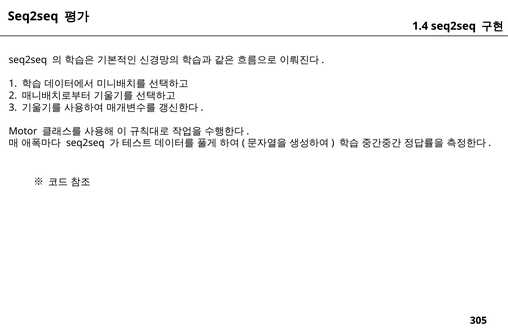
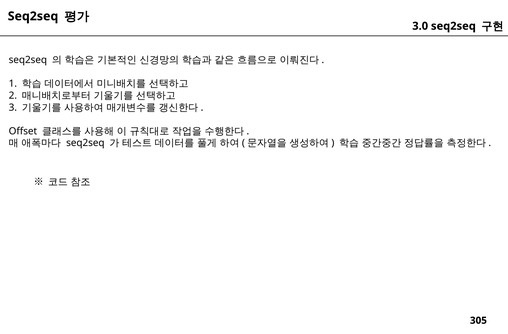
1.4: 1.4 -> 3.0
Motor: Motor -> Offset
